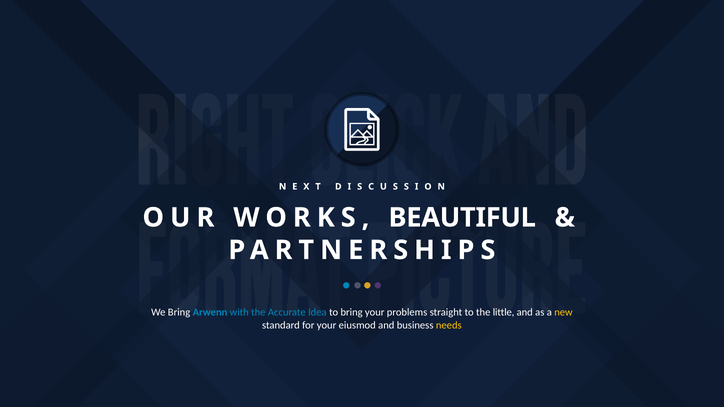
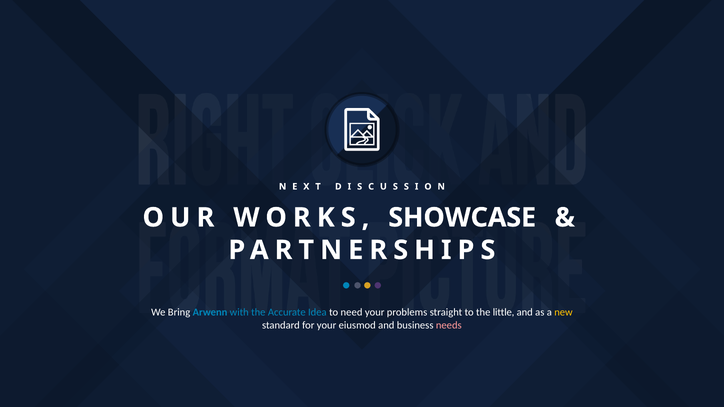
BEAUTIFUL: BEAUTIFUL -> SHOWCASE
to bring: bring -> need
needs colour: yellow -> pink
